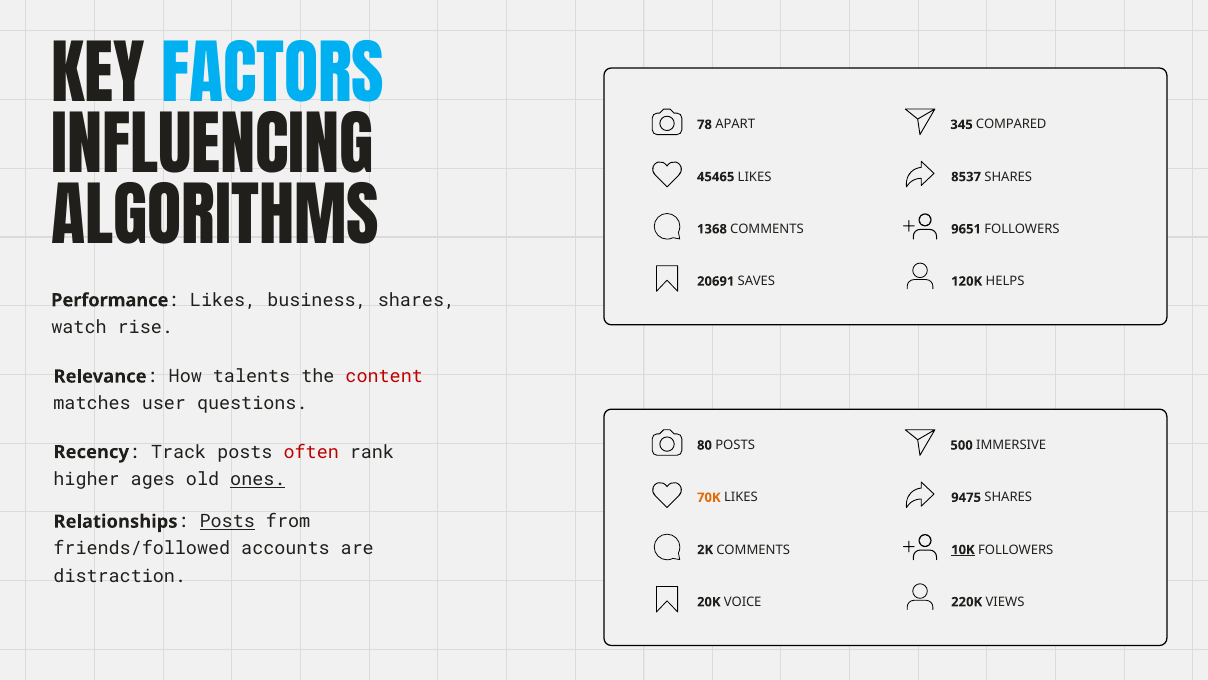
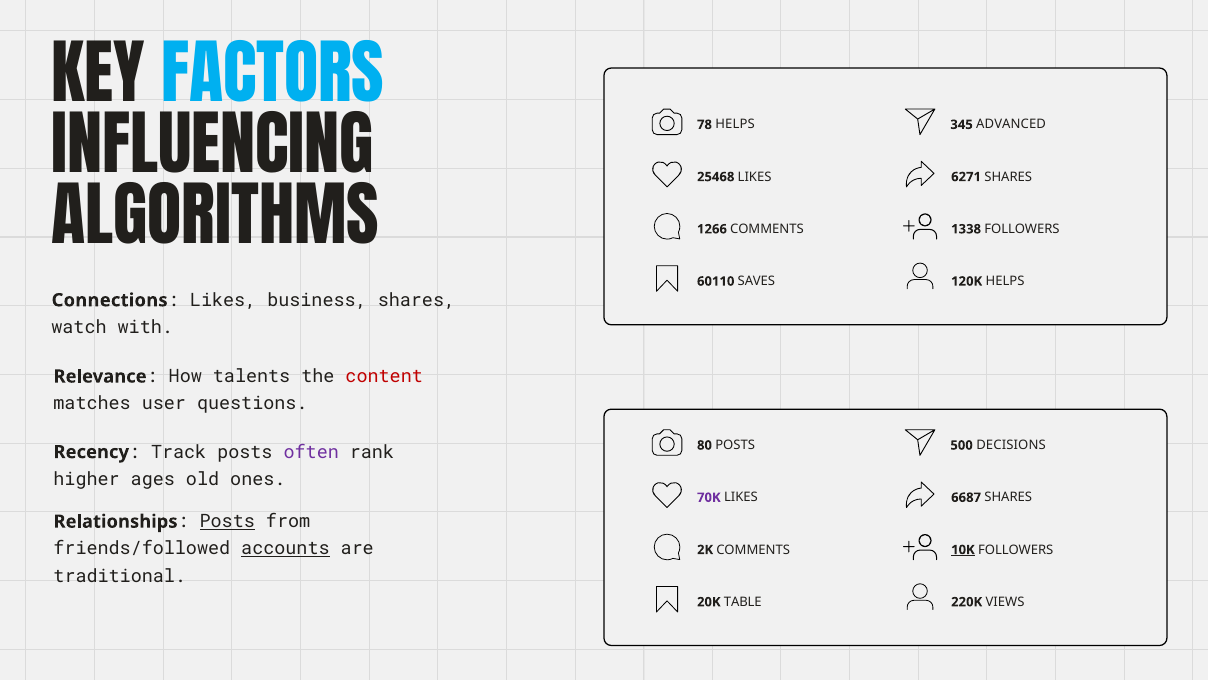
78 APART: APART -> HELPS
COMPARED: COMPARED -> ADVANCED
45465: 45465 -> 25468
8537: 8537 -> 6271
1368: 1368 -> 1266
9651: 9651 -> 1338
20691: 20691 -> 60110
Performance: Performance -> Connections
rise: rise -> with
IMMERSIVE: IMMERSIVE -> DECISIONS
often colour: red -> purple
ones underline: present -> none
70K colour: orange -> purple
9475: 9475 -> 6687
accounts underline: none -> present
distraction: distraction -> traditional
VOICE: VOICE -> TABLE
